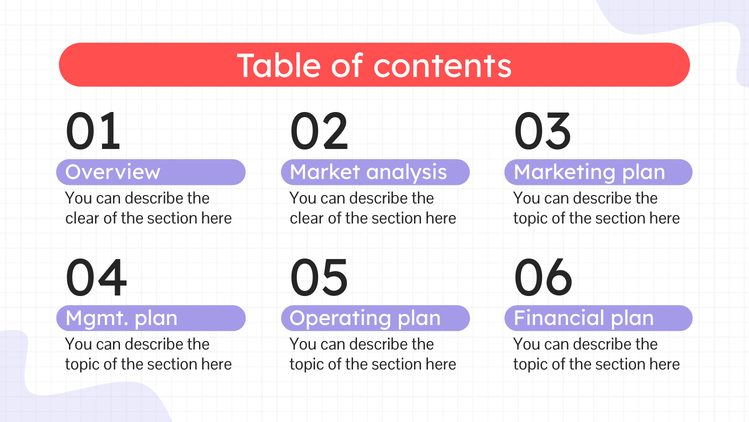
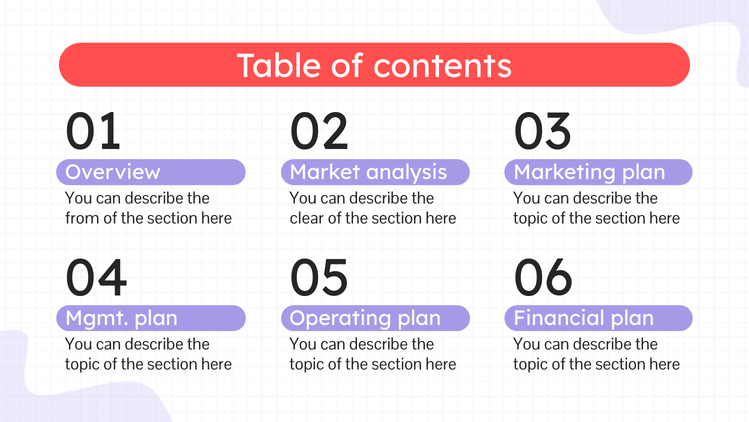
clear at (82, 218): clear -> from
